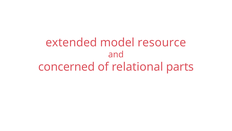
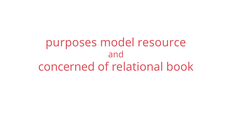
extended: extended -> purposes
parts: parts -> book
